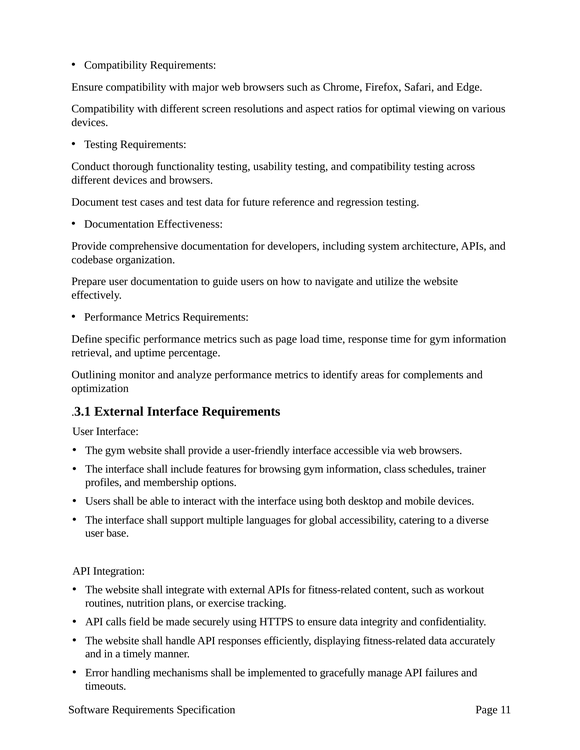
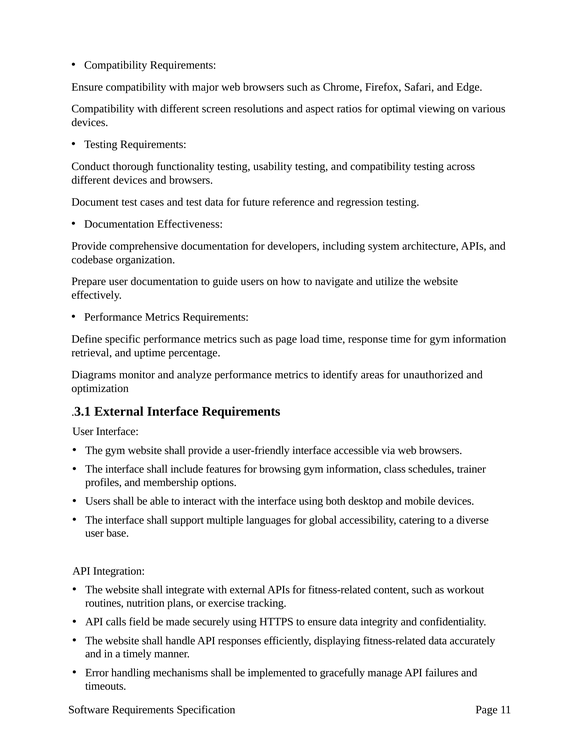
Outlining: Outlining -> Diagrams
complements: complements -> unauthorized
